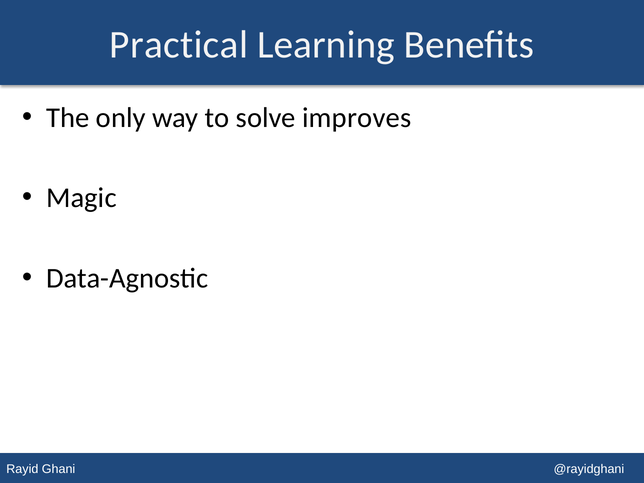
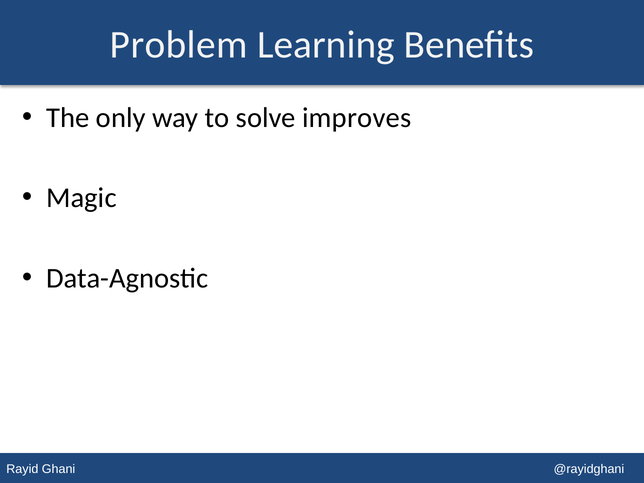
Practical: Practical -> Problem
